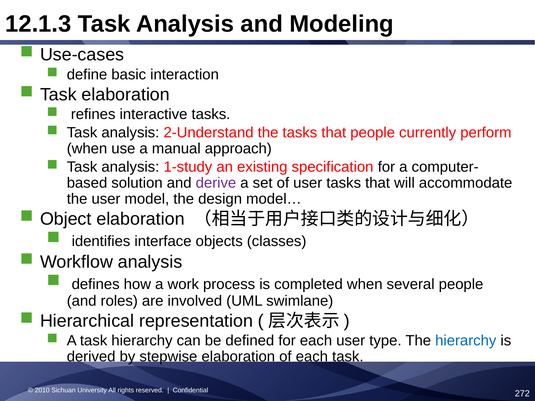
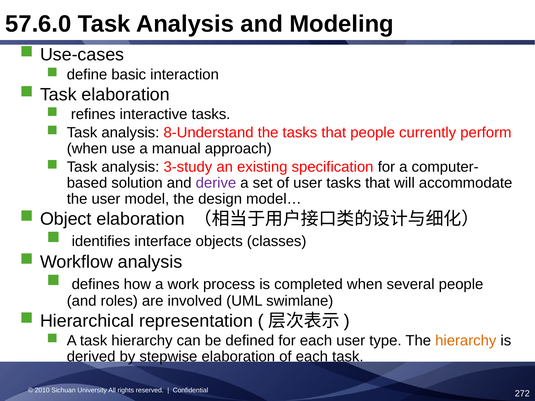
12.1.3: 12.1.3 -> 57.6.0
2-Understand: 2-Understand -> 8-Understand
1-study: 1-study -> 3-study
hierarchy at (466, 341) colour: blue -> orange
